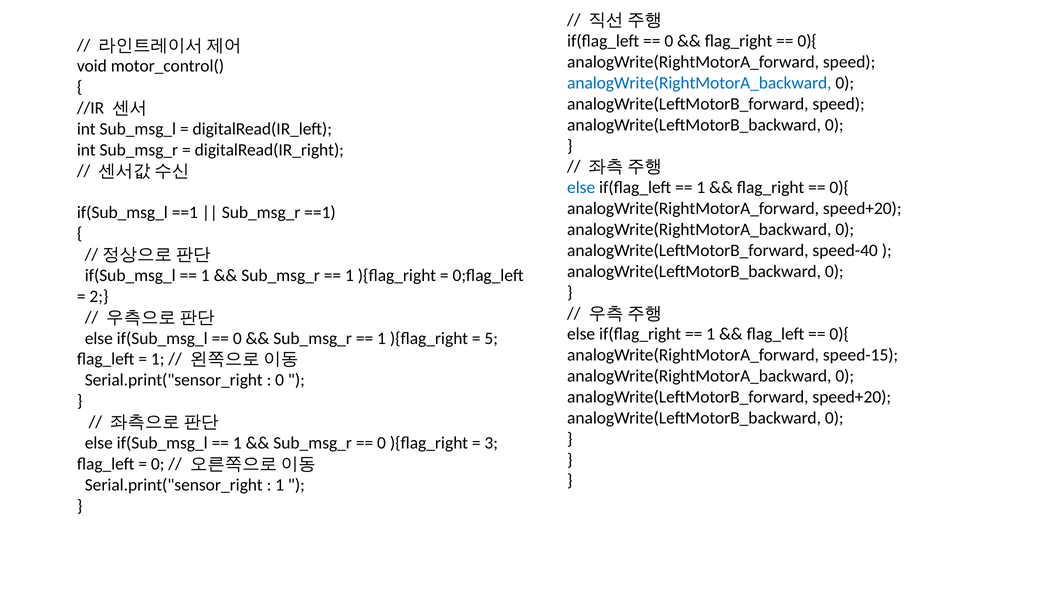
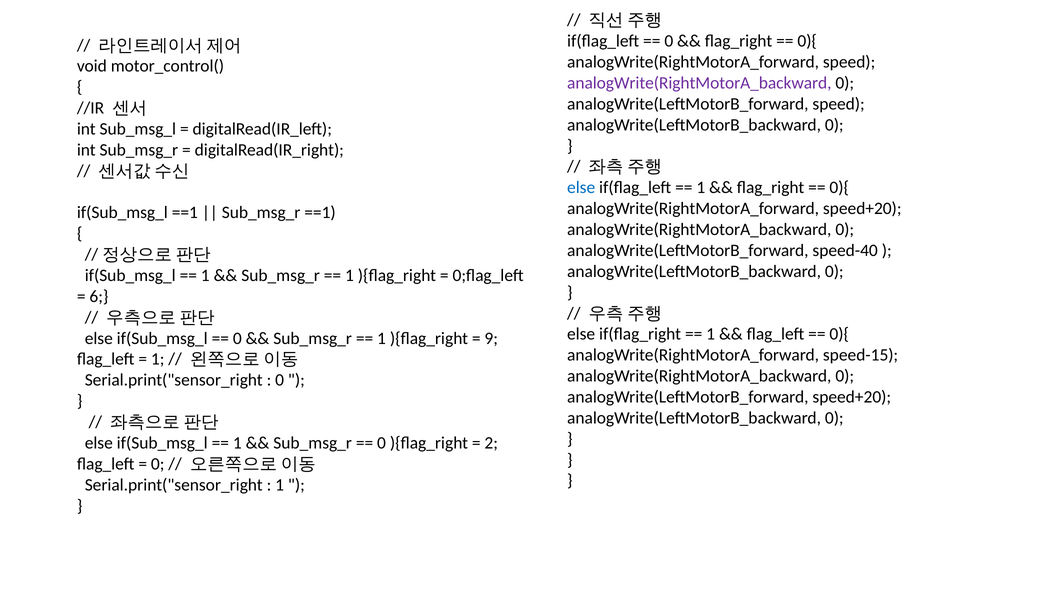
analogWrite(RightMotorA_backward at (699, 83) colour: blue -> purple
2: 2 -> 6
5: 5 -> 9
3: 3 -> 2
